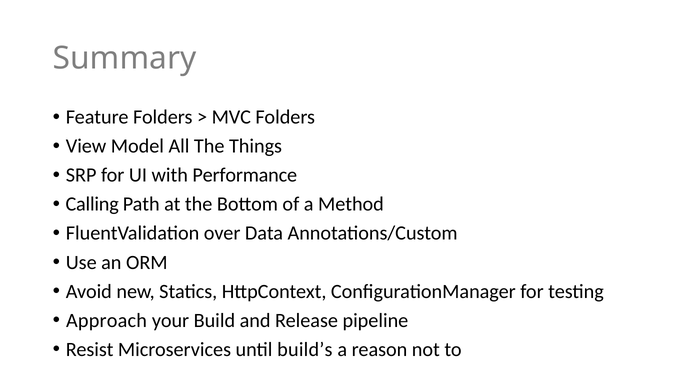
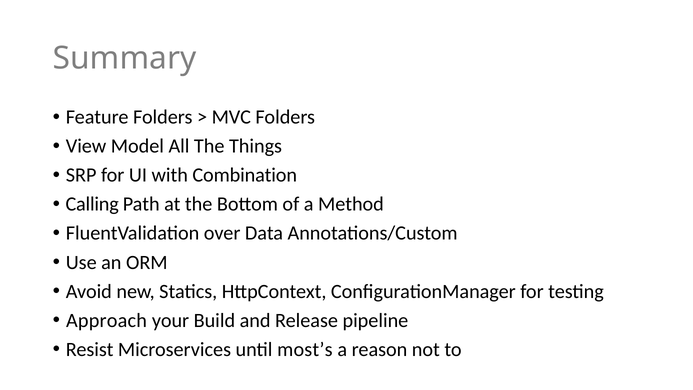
Performance: Performance -> Combination
build’s: build’s -> most’s
